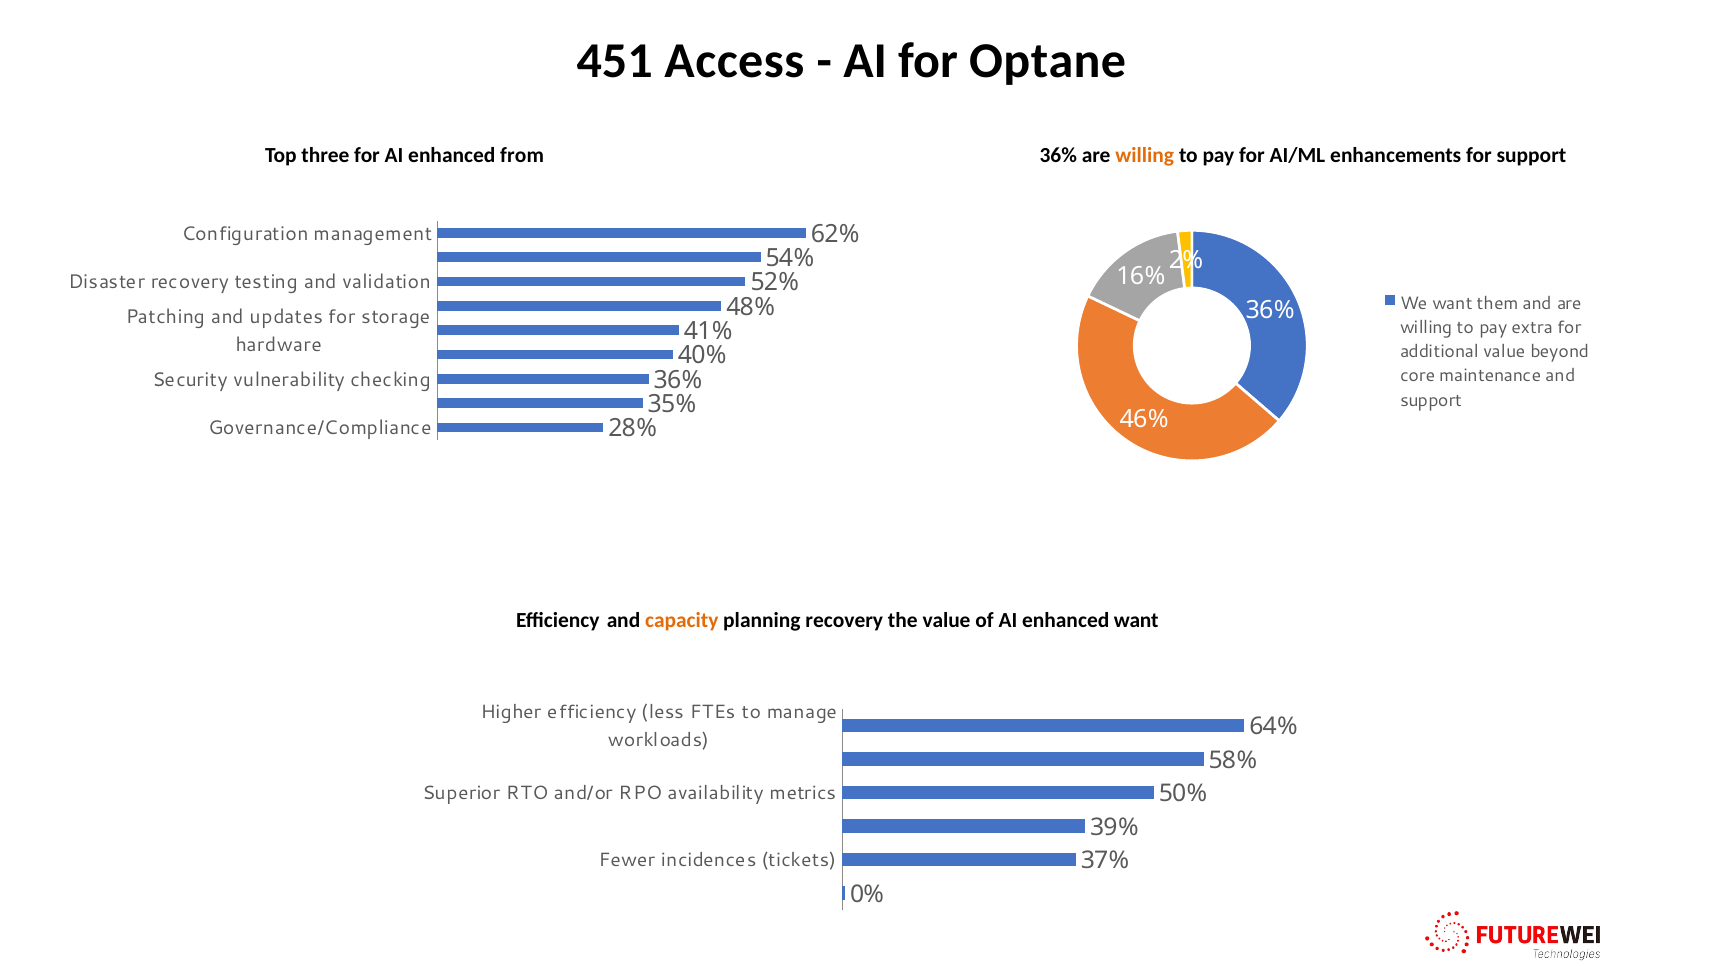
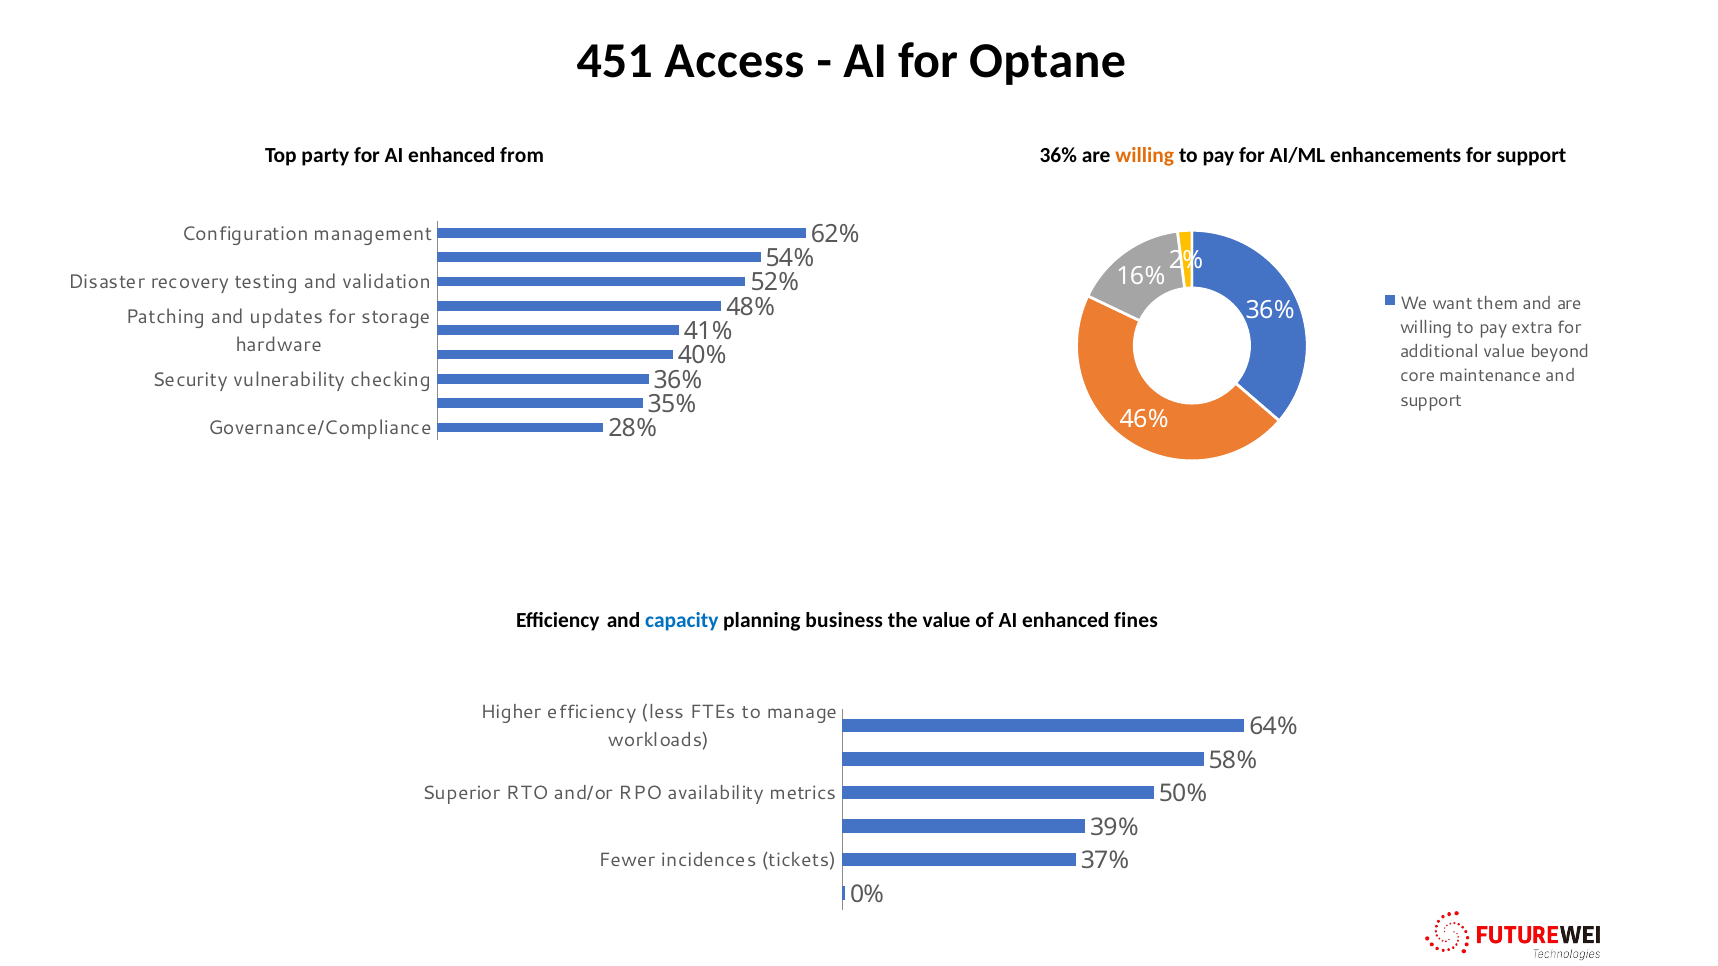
three: three -> party
capacity colour: orange -> blue
planning recovery: recovery -> business
enhanced want: want -> fines
